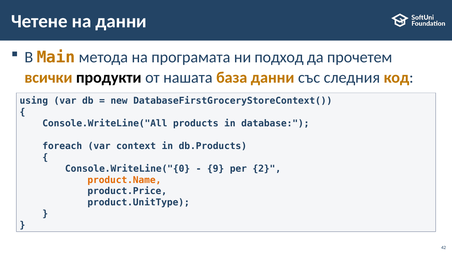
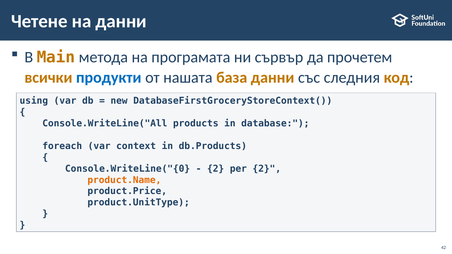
подход: подход -> сървър
продукти colour: black -> blue
9 at (216, 169): 9 -> 2
